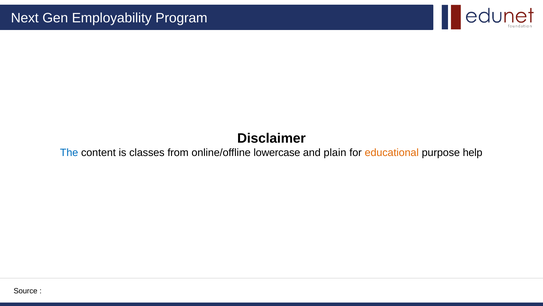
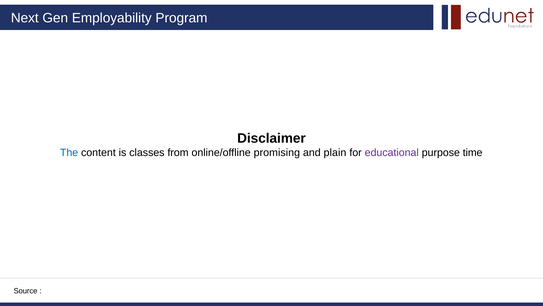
lowercase: lowercase -> promising
educational colour: orange -> purple
help: help -> time
